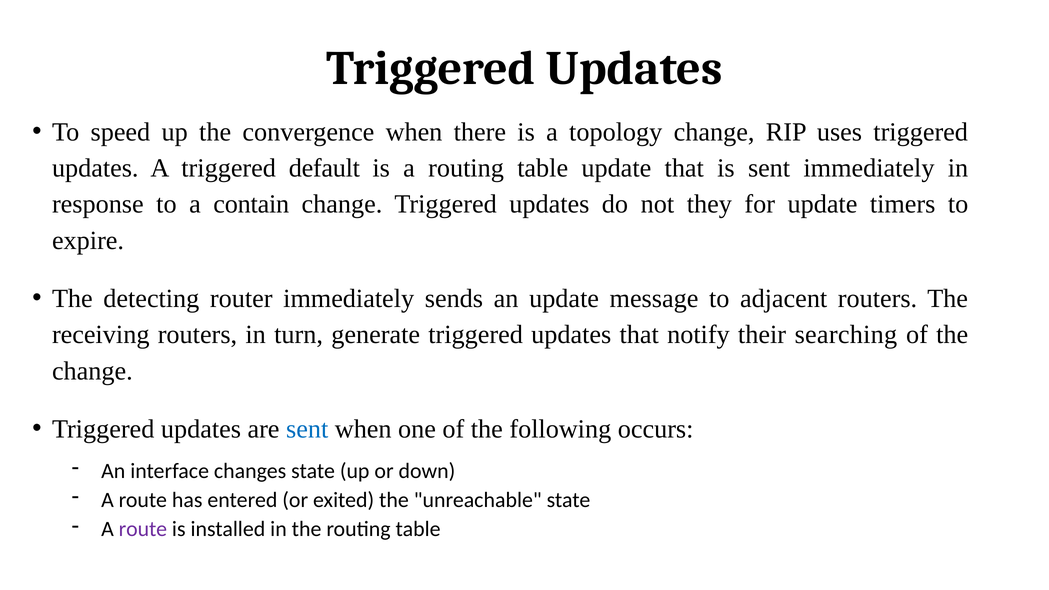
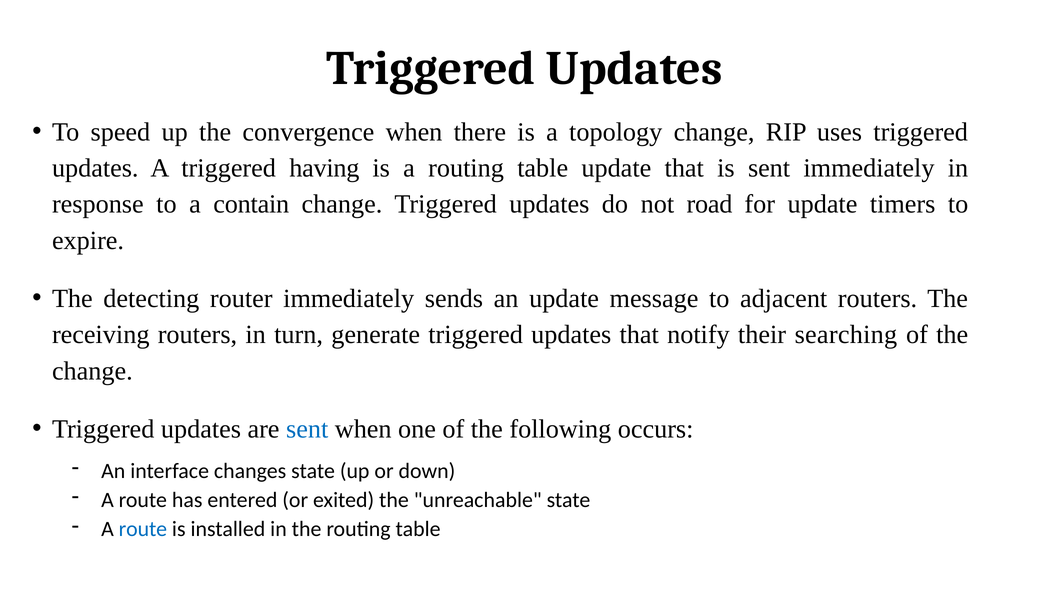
default: default -> having
they: they -> road
route at (143, 529) colour: purple -> blue
